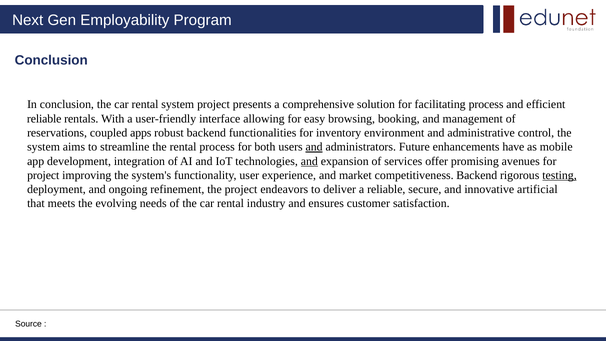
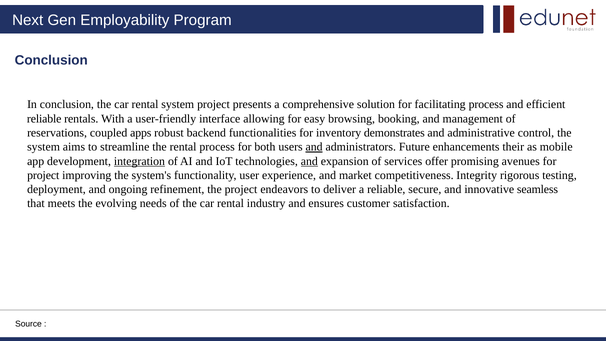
environment: environment -> demonstrates
have: have -> their
integration underline: none -> present
competitiveness Backend: Backend -> Integrity
testing underline: present -> none
artificial: artificial -> seamless
